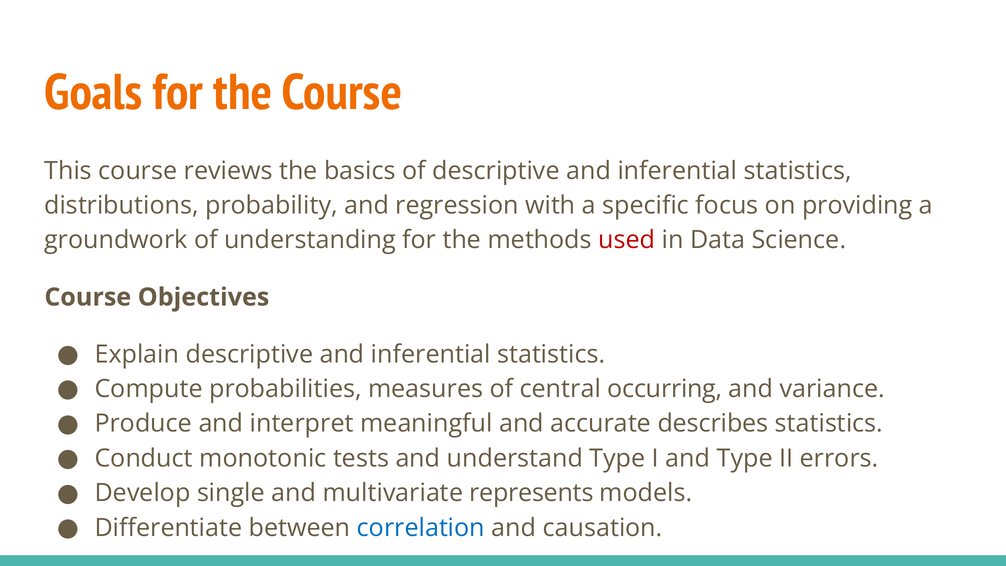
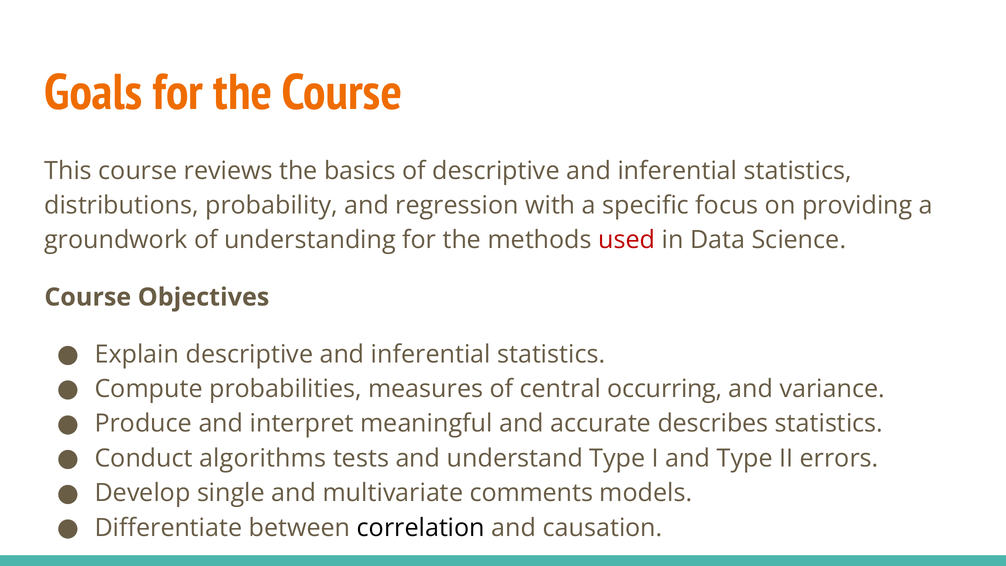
monotonic: monotonic -> algorithms
represents: represents -> comments
correlation colour: blue -> black
